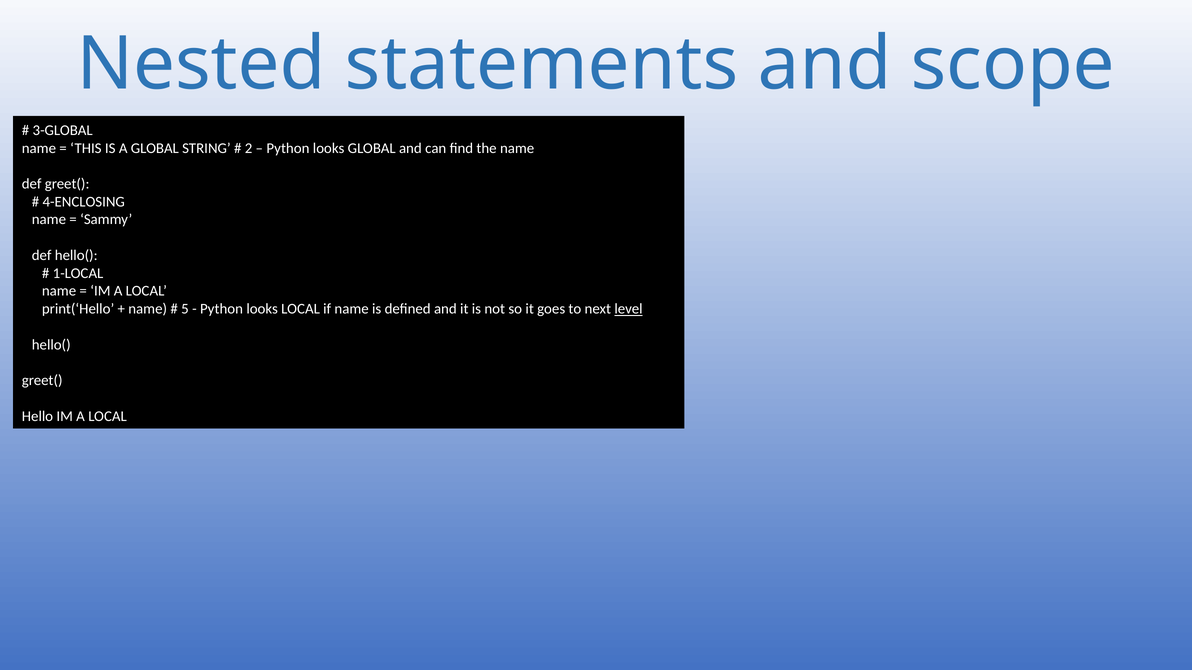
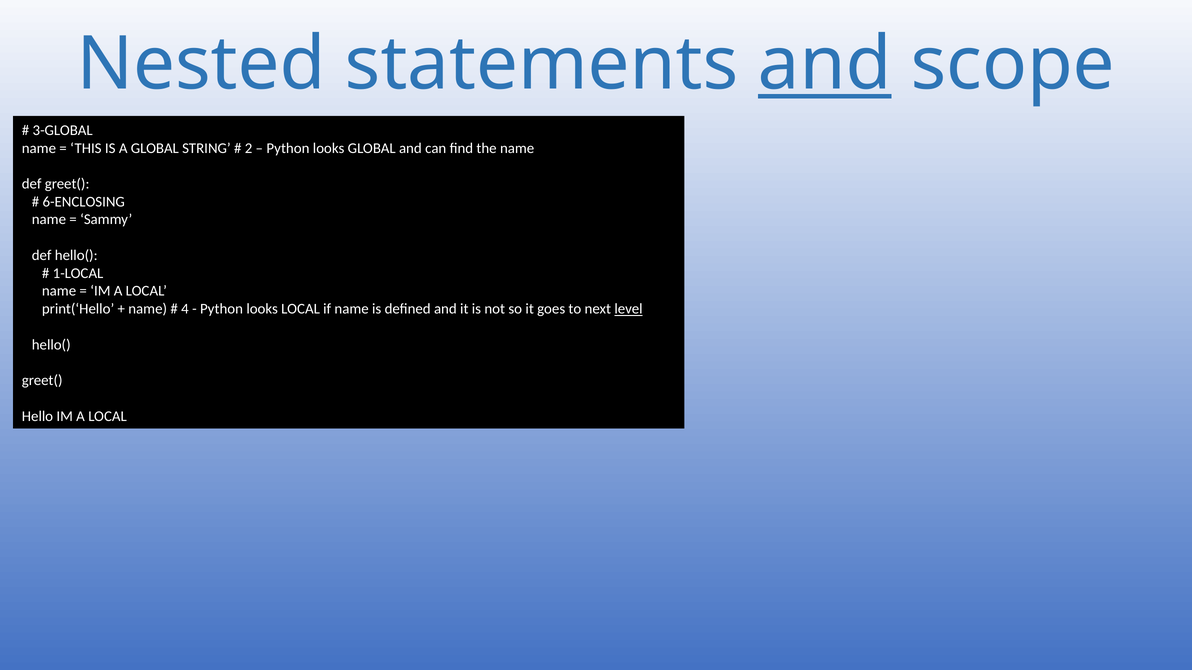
and at (825, 64) underline: none -> present
4-ENCLOSING: 4-ENCLOSING -> 6-ENCLOSING
5: 5 -> 4
